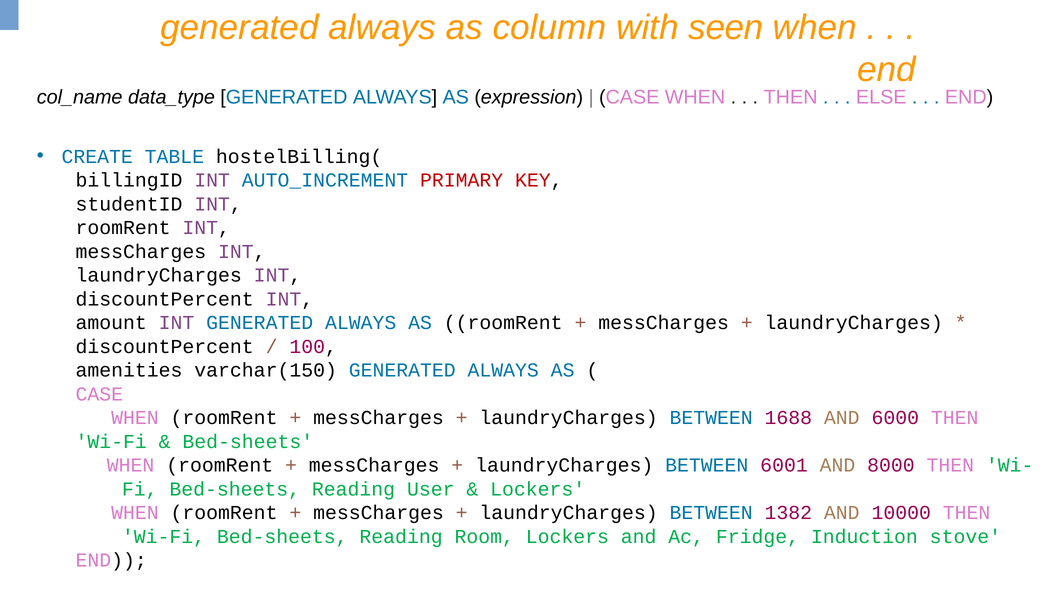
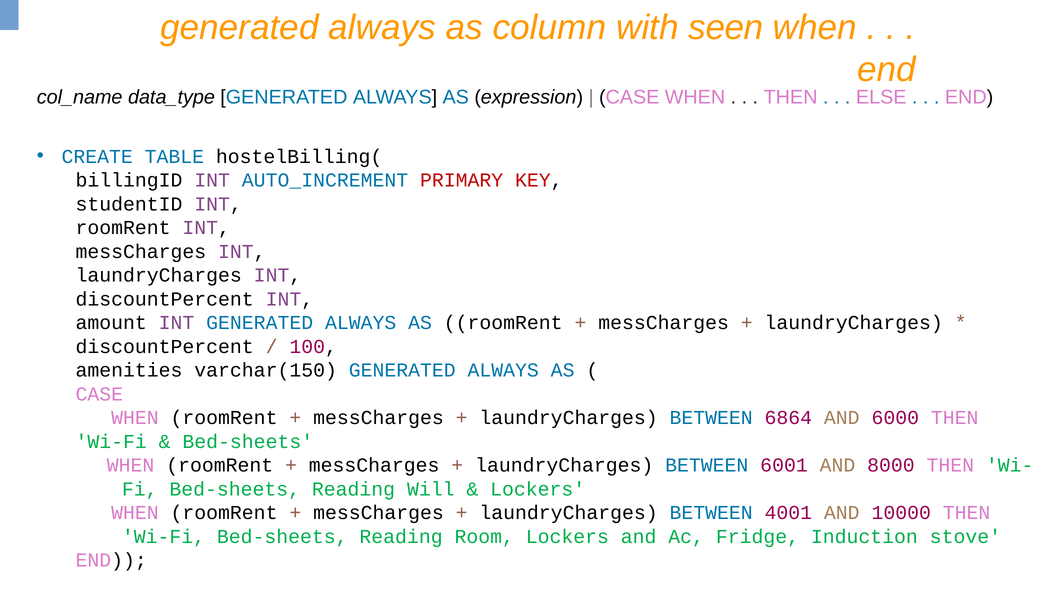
1688: 1688 -> 6864
User: User -> Will
1382: 1382 -> 4001
